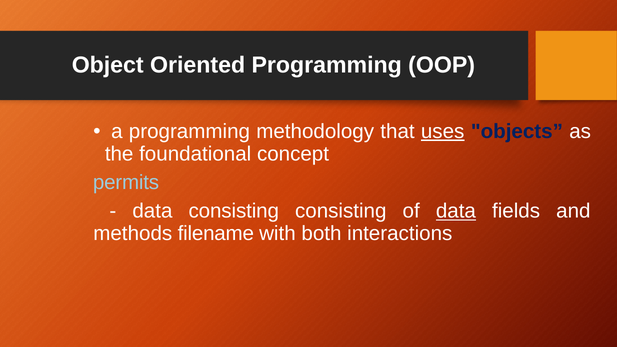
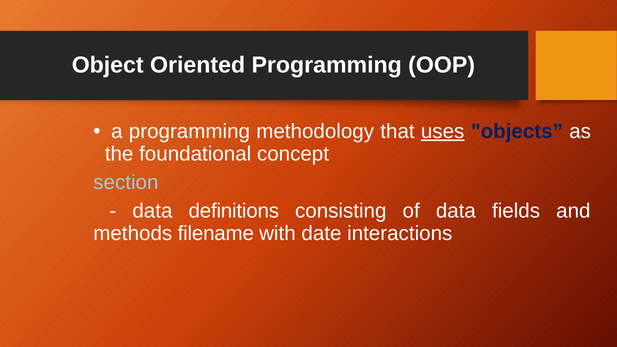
permits: permits -> section
data consisting: consisting -> definitions
data at (456, 211) underline: present -> none
both: both -> date
